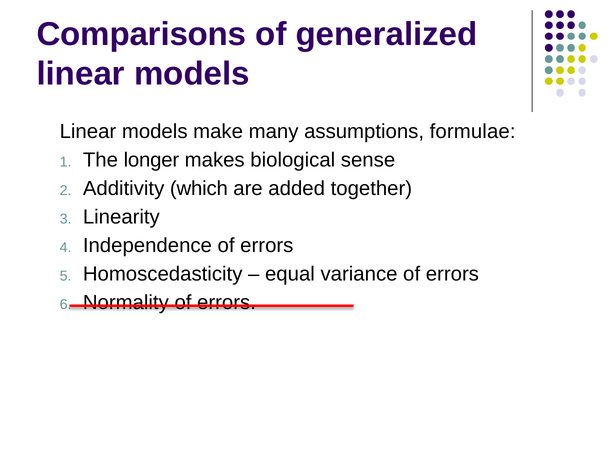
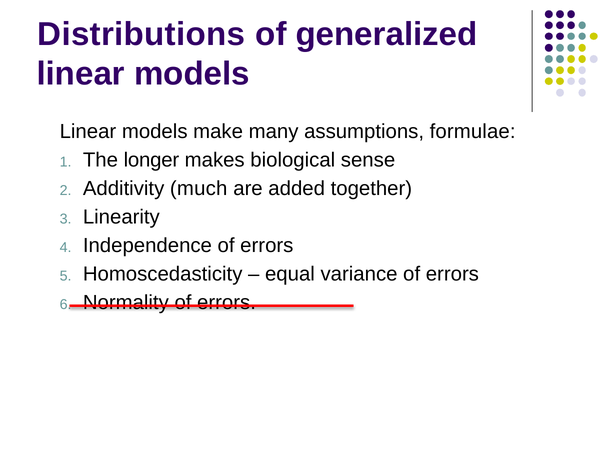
Comparisons: Comparisons -> Distributions
which: which -> much
